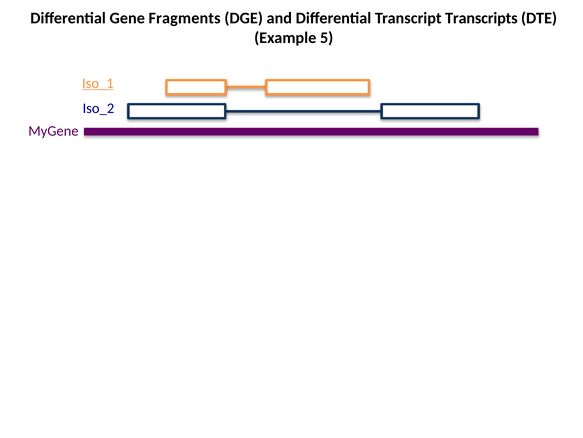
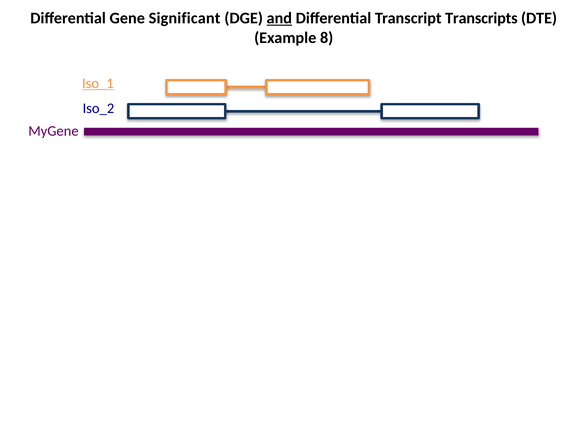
Fragments: Fragments -> Significant
and underline: none -> present
5: 5 -> 8
